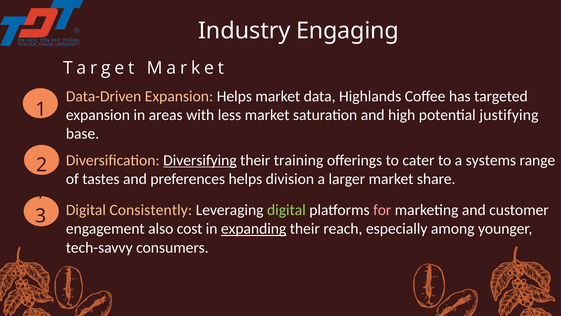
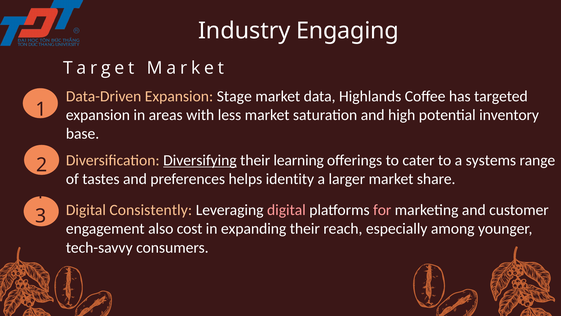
Expansion Helps: Helps -> Stage
justifying: justifying -> inventory
training: training -> learning
division: division -> identity
digital at (286, 210) colour: light green -> pink
expanding underline: present -> none
